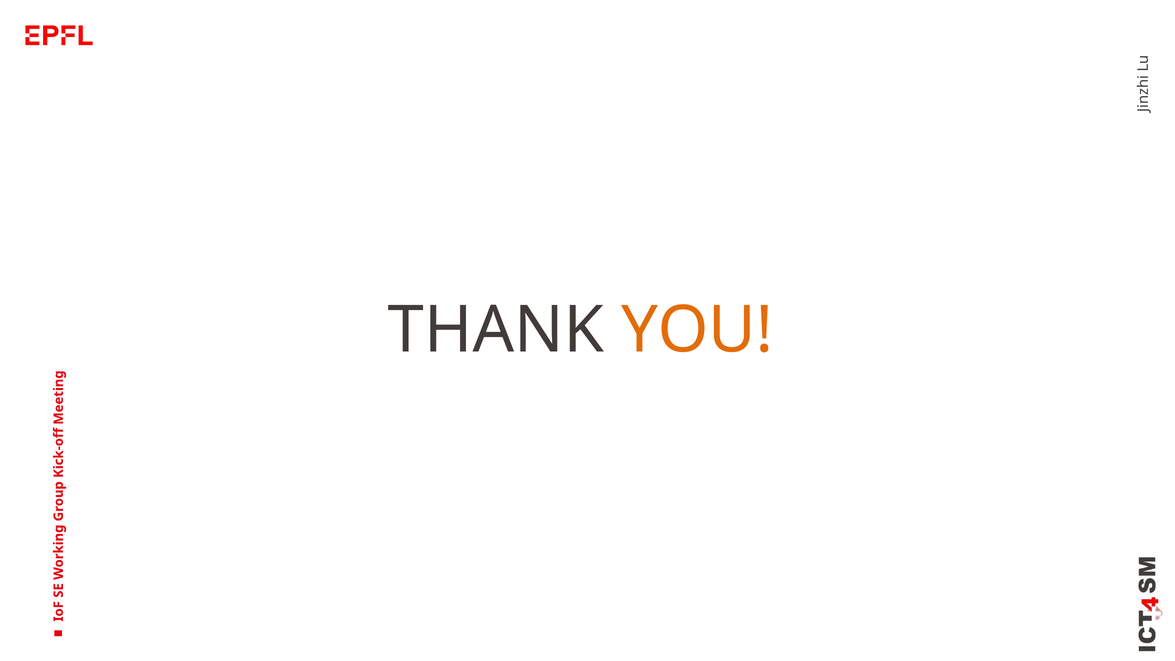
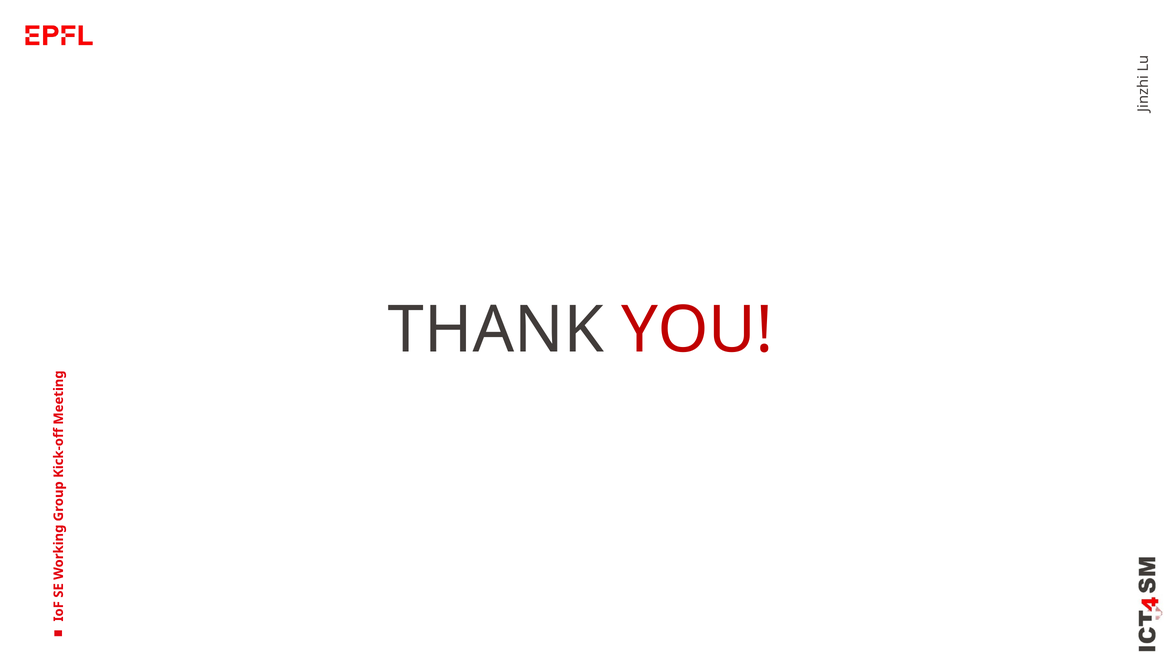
YOU colour: orange -> red
